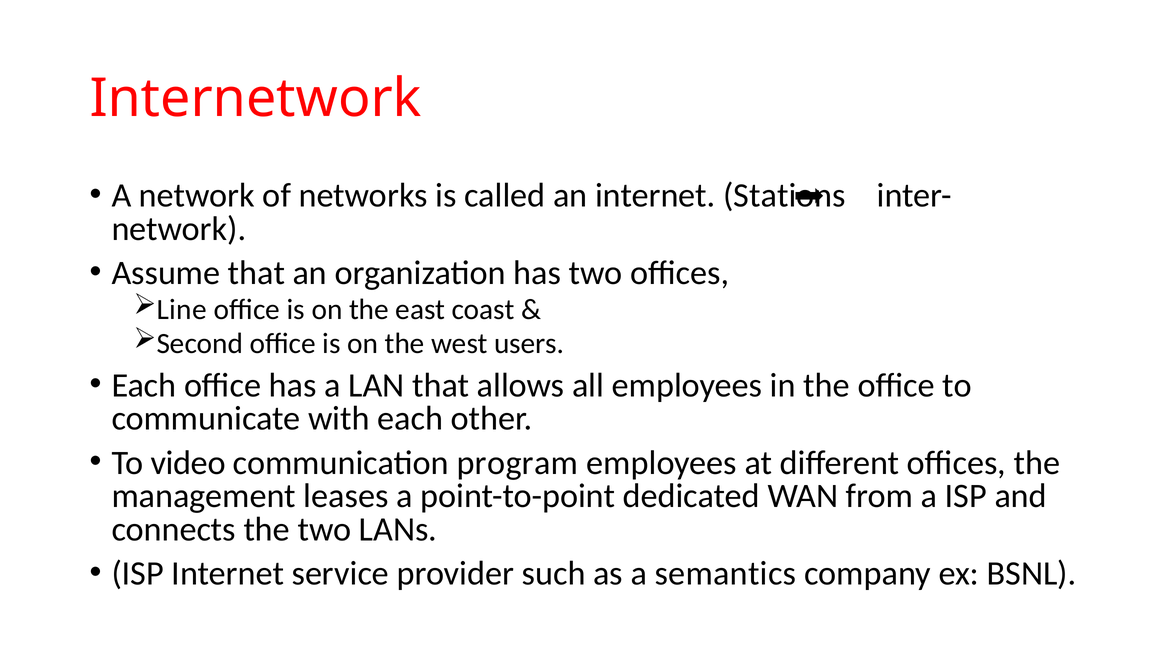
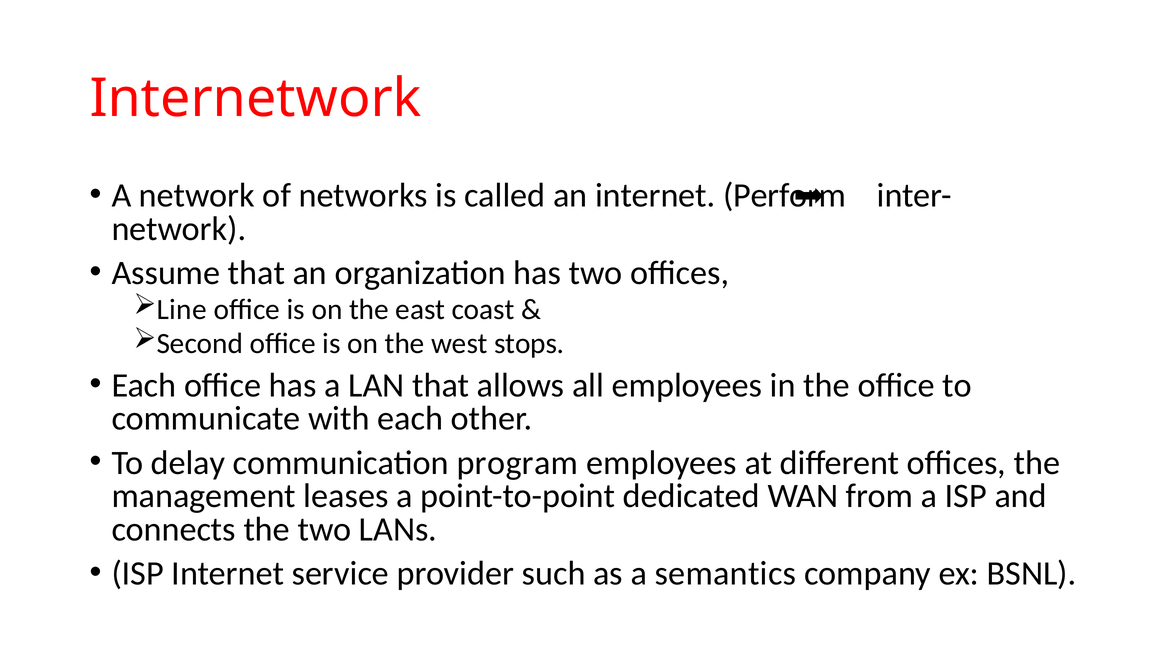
Stations: Stations -> Perform
users: users -> stops
video: video -> delay
